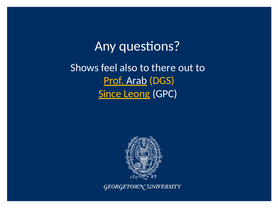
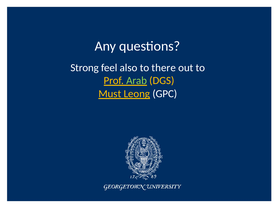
Shows: Shows -> Strong
Arab colour: white -> light green
Since: Since -> Must
